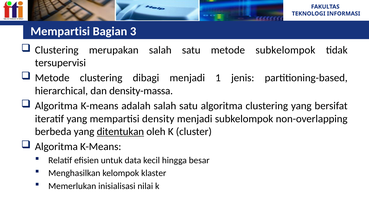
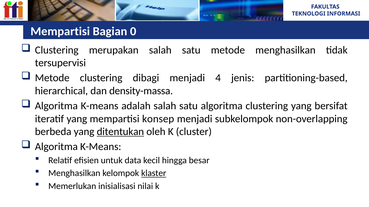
3: 3 -> 0
metode subkelompok: subkelompok -> menghasilkan
1: 1 -> 4
density: density -> konsep
klaster underline: none -> present
